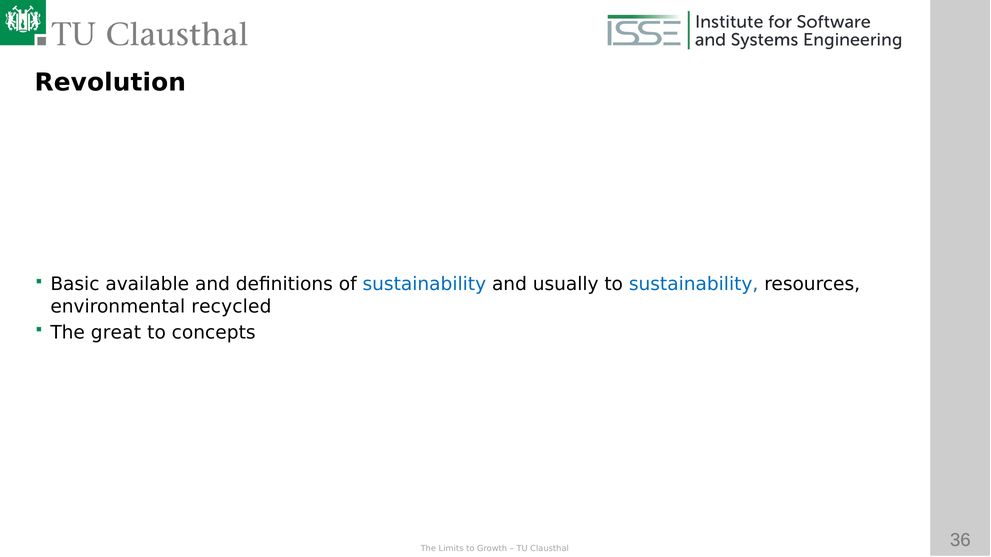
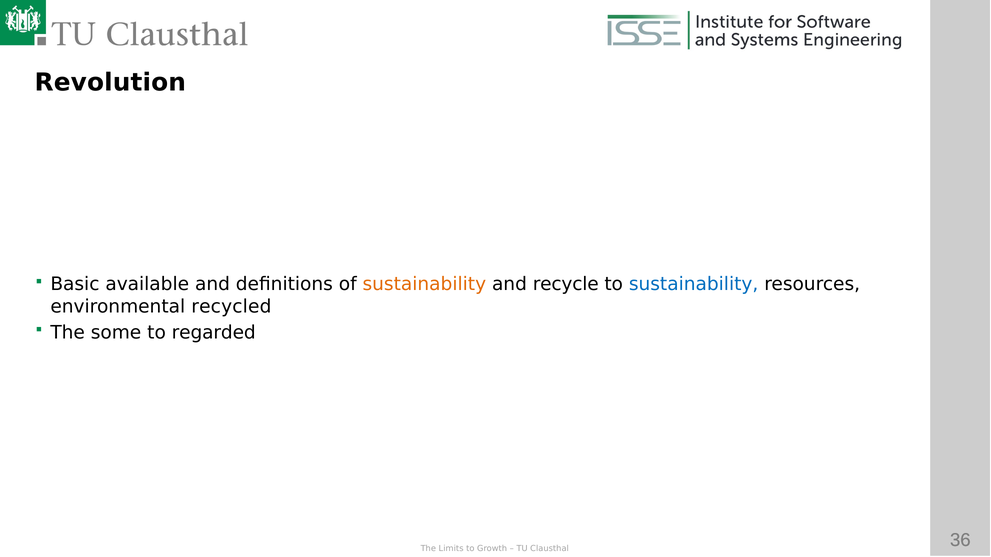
sustainability at (424, 285) colour: blue -> orange
usually: usually -> recycle
great: great -> some
concepts: concepts -> regarded
